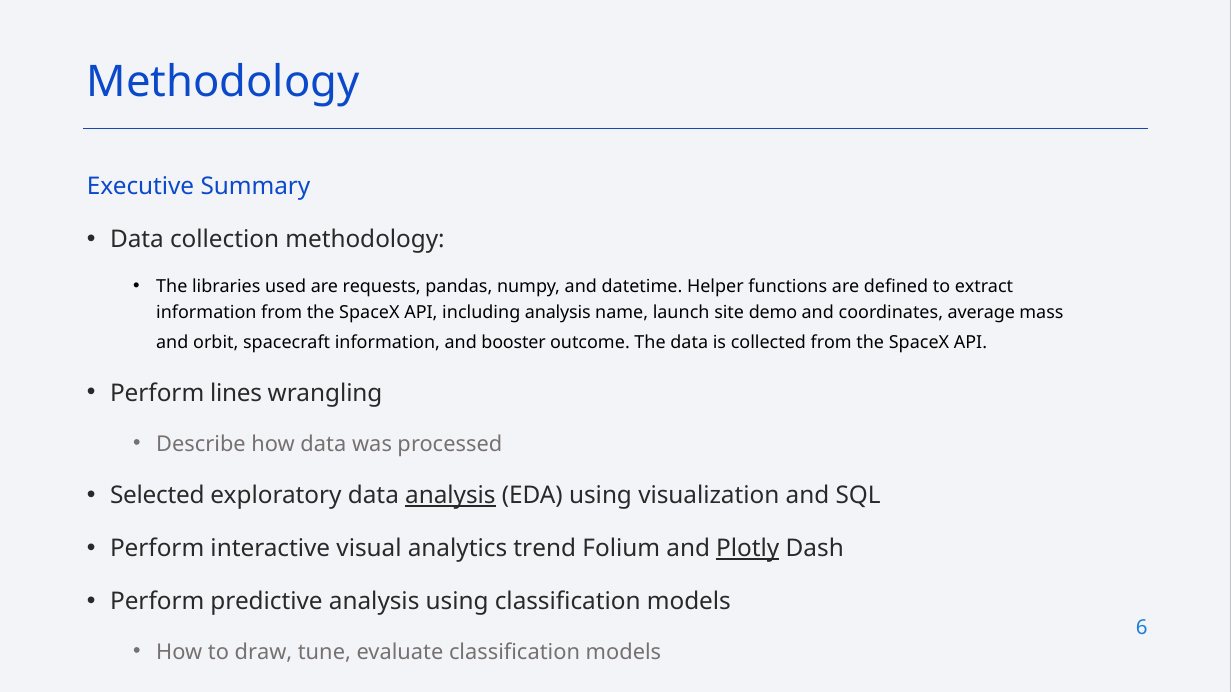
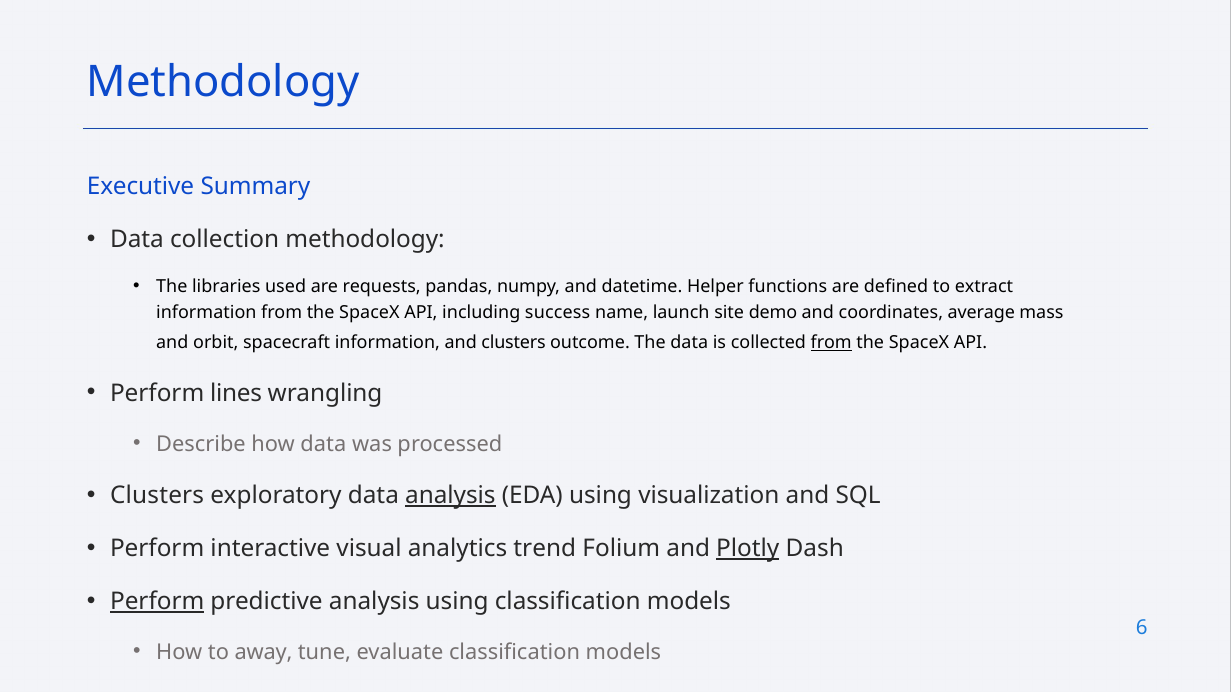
including analysis: analysis -> success
and booster: booster -> clusters
from at (831, 343) underline: none -> present
Selected at (157, 496): Selected -> Clusters
Perform at (157, 602) underline: none -> present
draw: draw -> away
